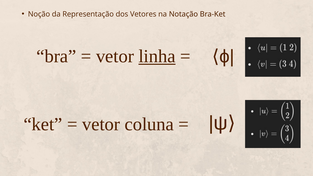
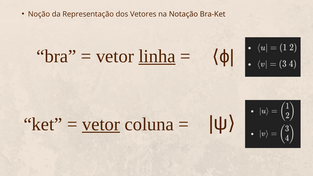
vetor at (101, 124) underline: none -> present
